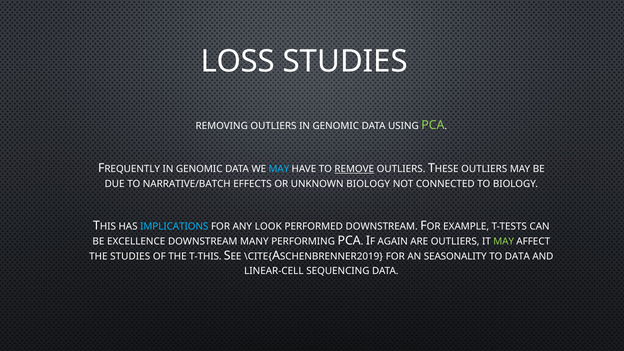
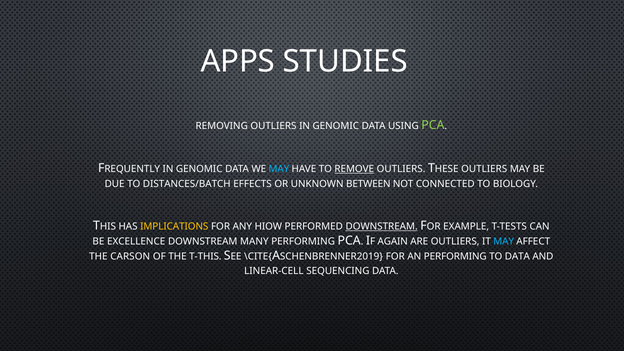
LOSS: LOSS -> APPS
NARRATIVE/BATCH: NARRATIVE/BATCH -> DISTANCES/BATCH
UNKNOWN BIOLOGY: BIOLOGY -> BETWEEN
IMPLICATIONS colour: light blue -> yellow
LOOK: LOOK -> HIOW
DOWNSTREAM at (382, 227) underline: none -> present
MAY at (504, 242) colour: light green -> light blue
THE STUDIES: STUDIES -> CARSON
AN SEASONALITY: SEASONALITY -> PERFORMING
